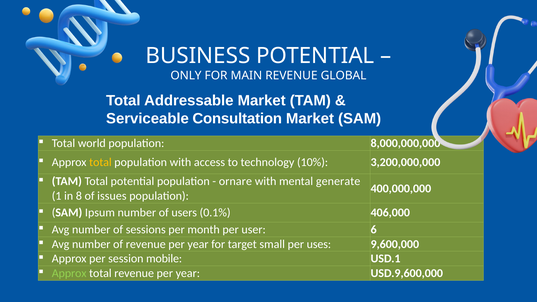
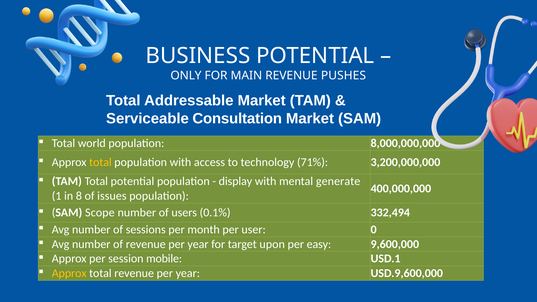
GLOBAL: GLOBAL -> PUSHES
10%: 10% -> 71%
ornare: ornare -> display
Ipsum: Ipsum -> Scope
406,000: 406,000 -> 332,494
6: 6 -> 0
small: small -> upon
uses: uses -> easy
Approx at (69, 273) colour: light green -> yellow
